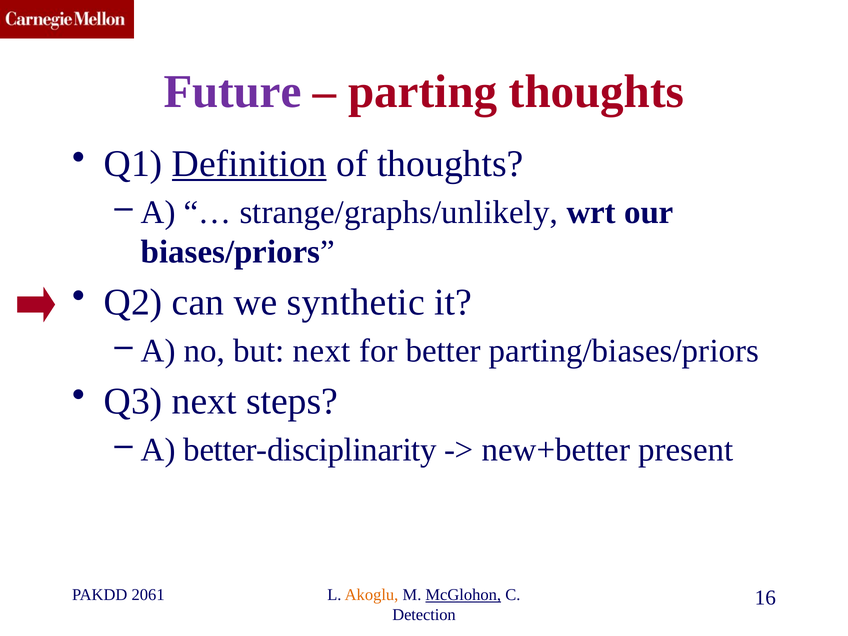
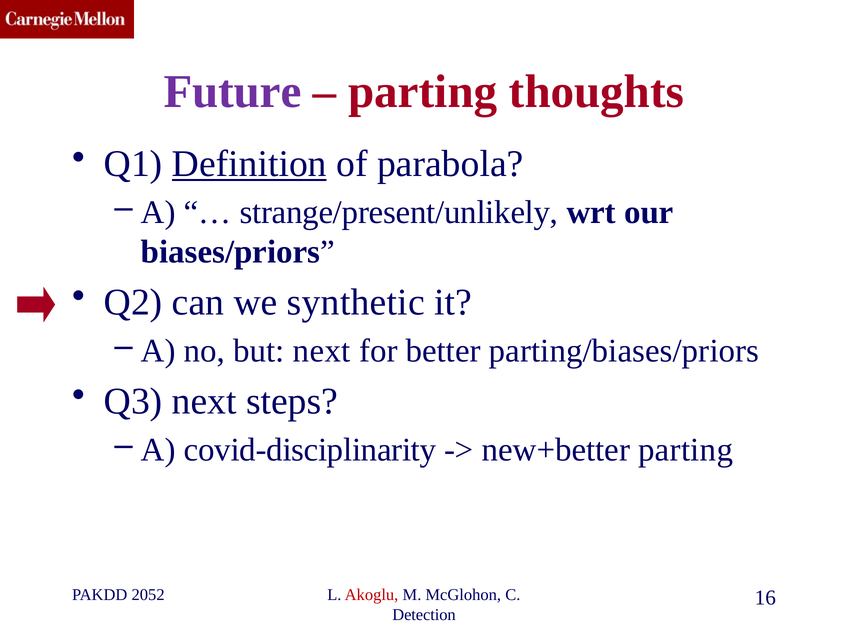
of thoughts: thoughts -> parabola
strange/graphs/unlikely: strange/graphs/unlikely -> strange/present/unlikely
better-disciplinarity: better-disciplinarity -> covid-disciplinarity
new+better present: present -> parting
2061: 2061 -> 2052
Akoglu colour: orange -> red
McGlohon underline: present -> none
